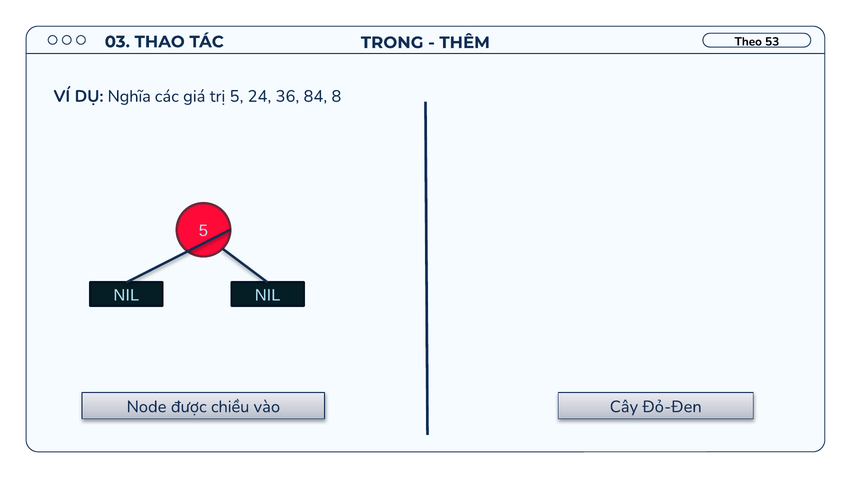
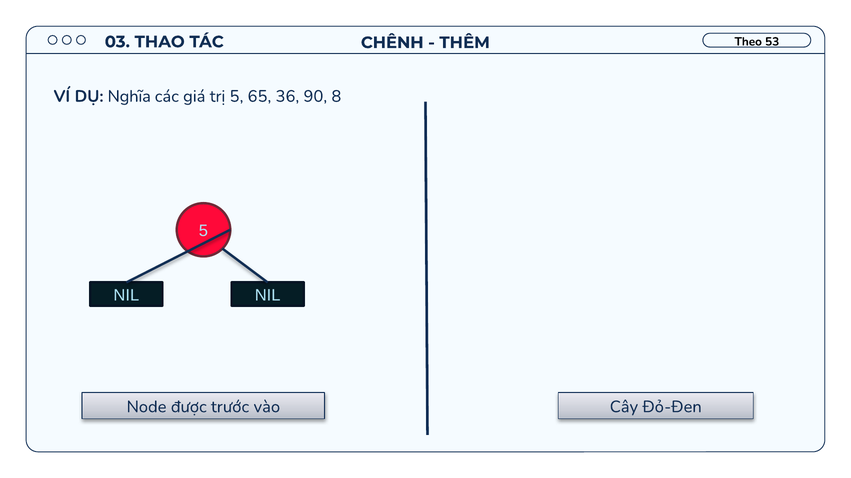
TRONG: TRONG -> CHÊNH
24: 24 -> 65
84: 84 -> 90
chiều: chiều -> trước
